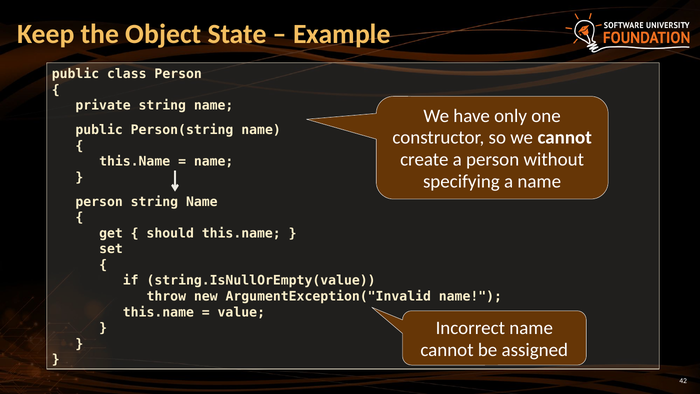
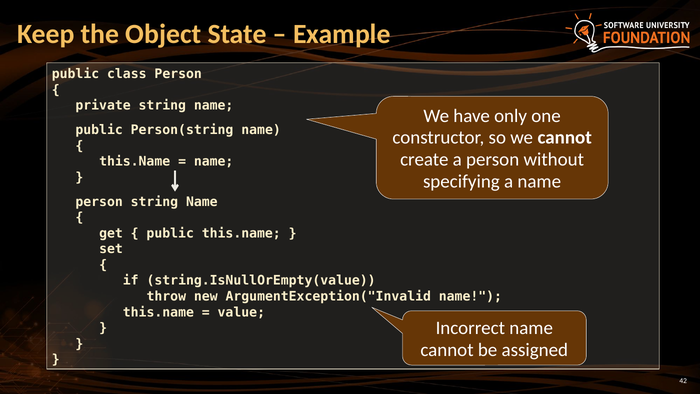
should at (170, 233): should -> public
